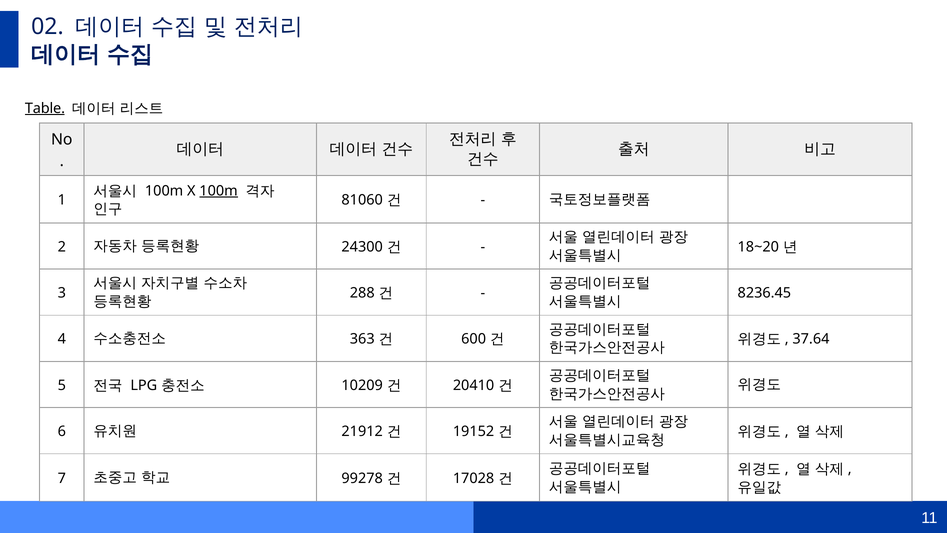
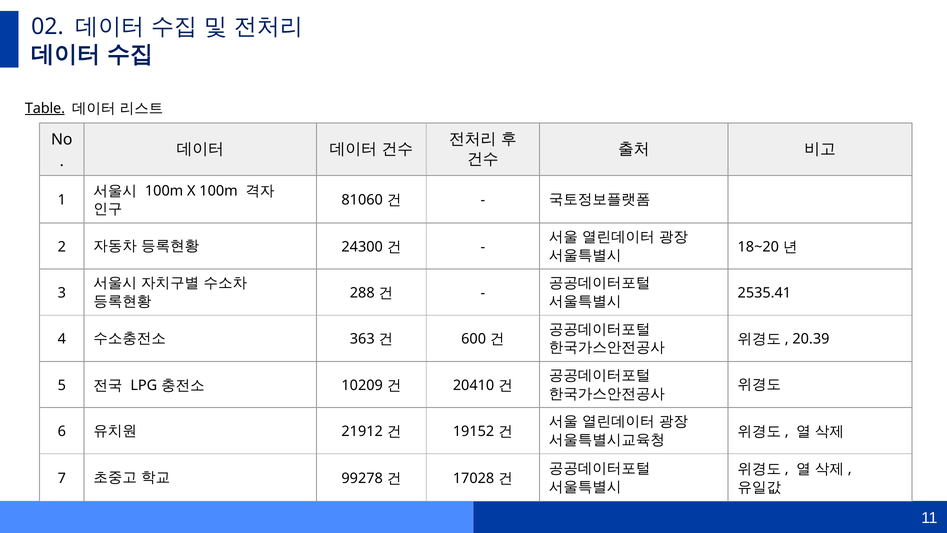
100m at (219, 191) underline: present -> none
8236.45: 8236.45 -> 2535.41
37.64: 37.64 -> 20.39
